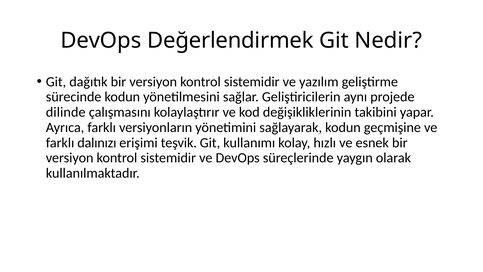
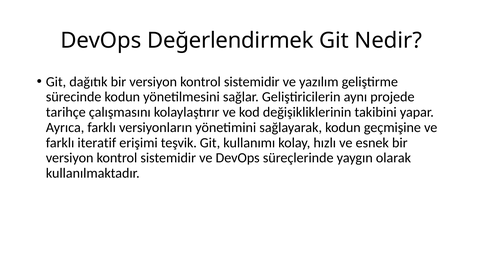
dilinde: dilinde -> tarihçe
dalınızı: dalınızı -> iteratif
